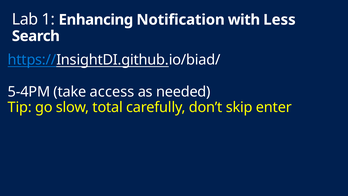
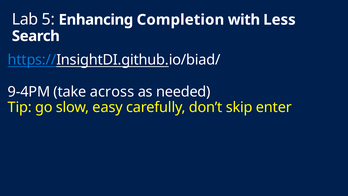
1: 1 -> 5
Notification: Notification -> Completion
5-4PM: 5-4PM -> 9-4PM
access: access -> across
total: total -> easy
